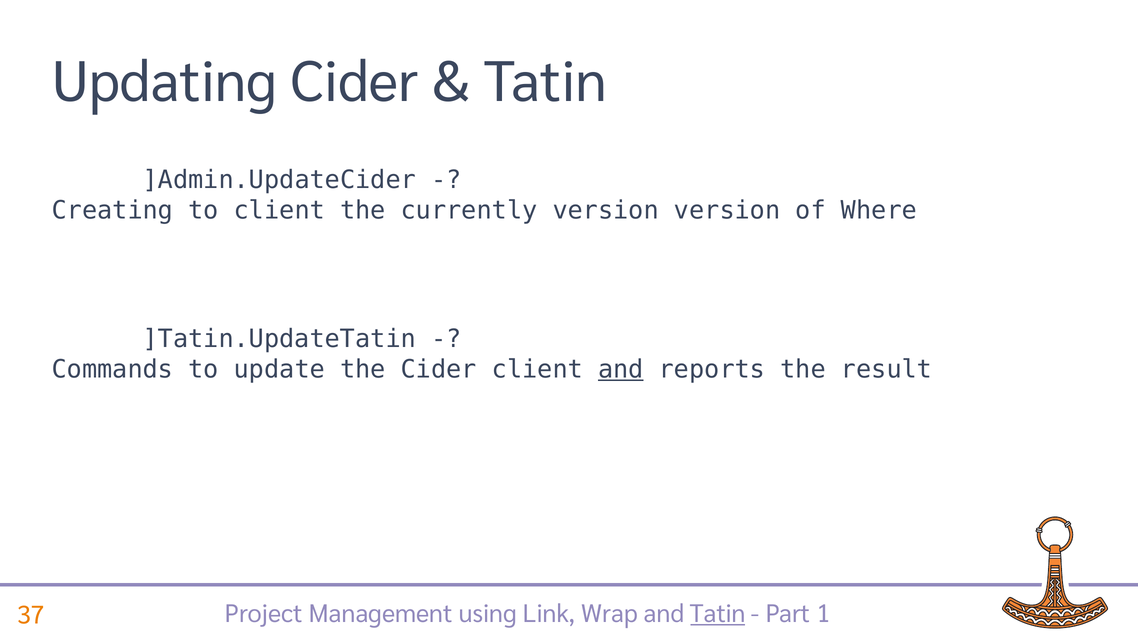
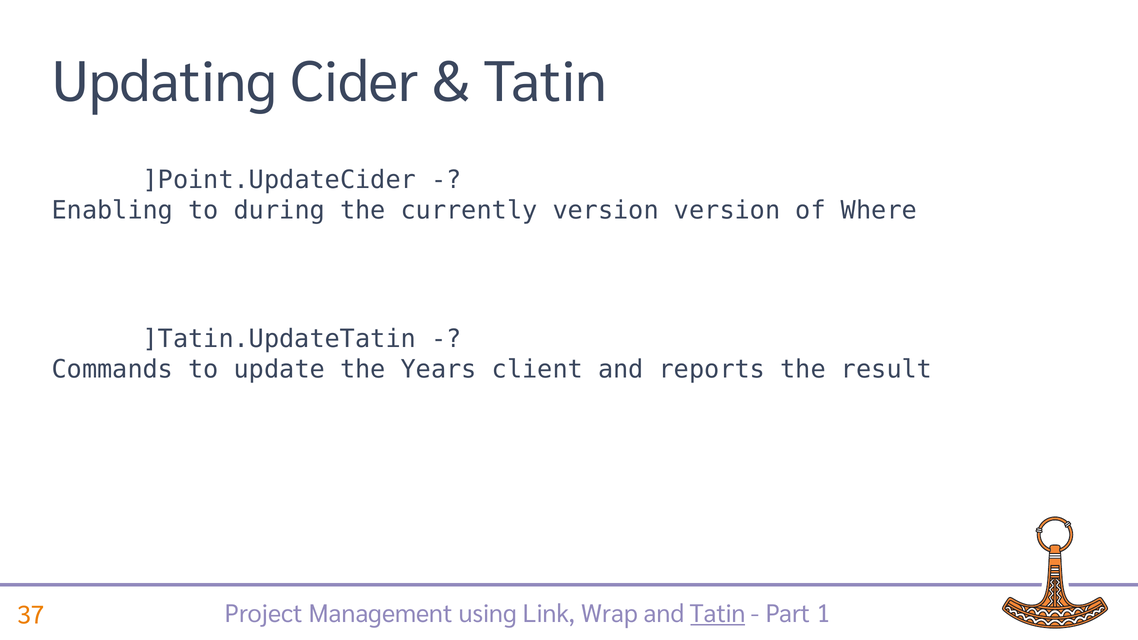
]Admin.UpdateCider: ]Admin.UpdateCider -> ]Point.UpdateCider
Creating: Creating -> Enabling
to client: client -> during
the Cider: Cider -> Years
and at (621, 369) underline: present -> none
